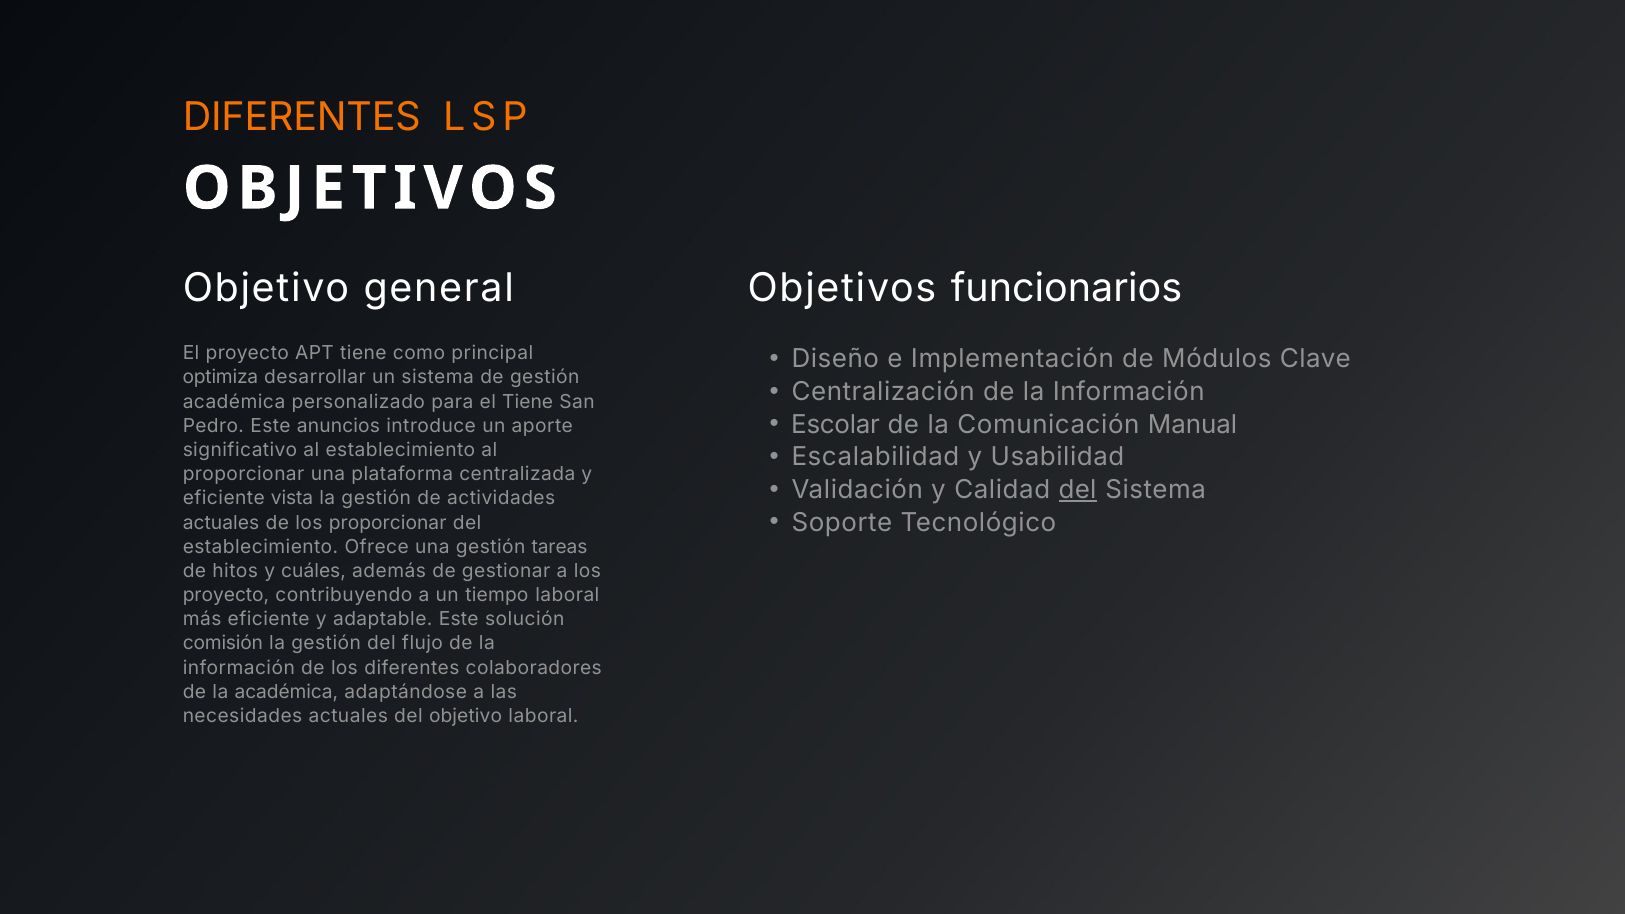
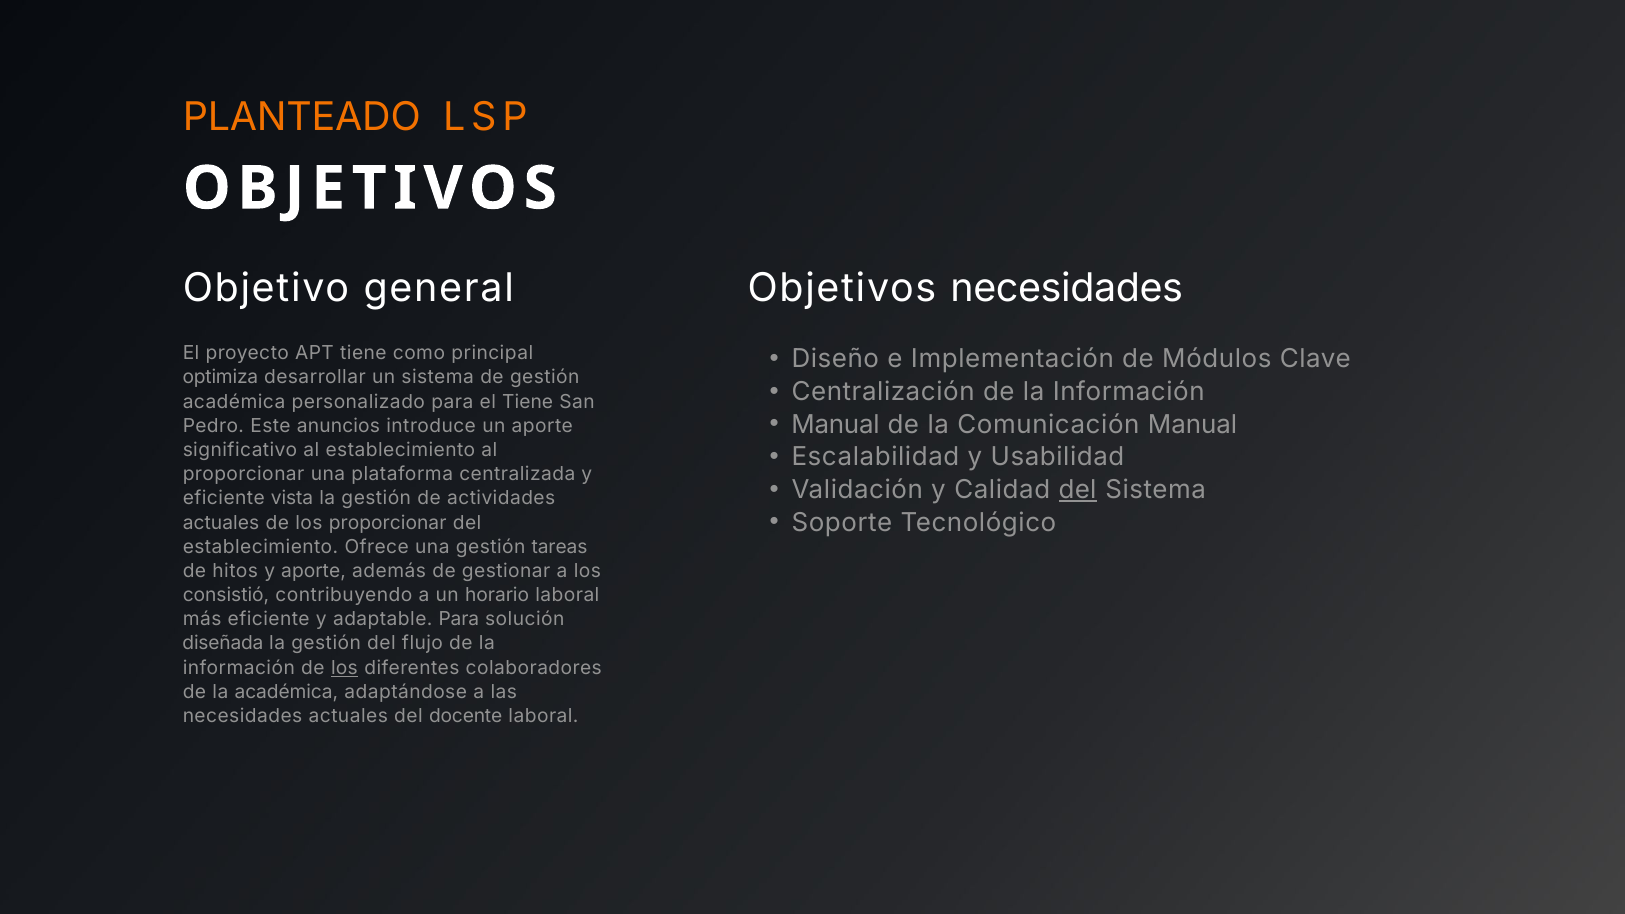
DIFERENTES at (302, 117): DIFERENTES -> PLANTEADO
Objetivos funcionarios: funcionarios -> necesidades
Escolar at (836, 425): Escolar -> Manual
y cuáles: cuáles -> aporte
proyecto at (226, 595): proyecto -> consistió
tiempo: tiempo -> horario
adaptable Este: Este -> Para
comisión: comisión -> diseñada
los at (344, 668) underline: none -> present
del objetivo: objetivo -> docente
